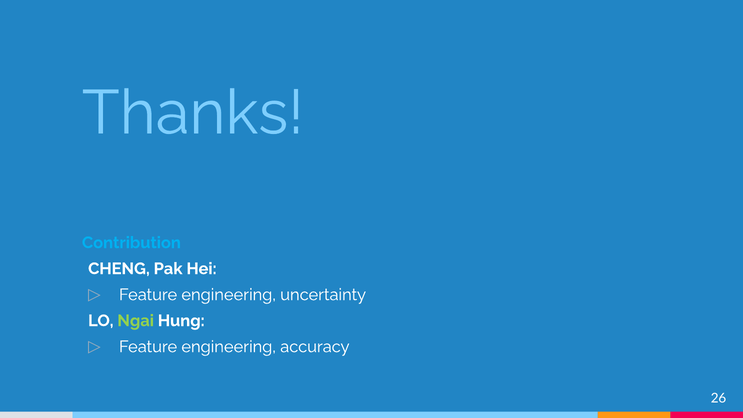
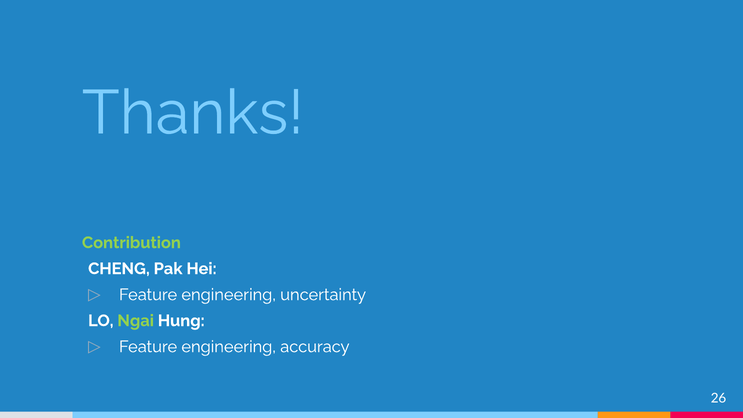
Contribution colour: light blue -> light green
